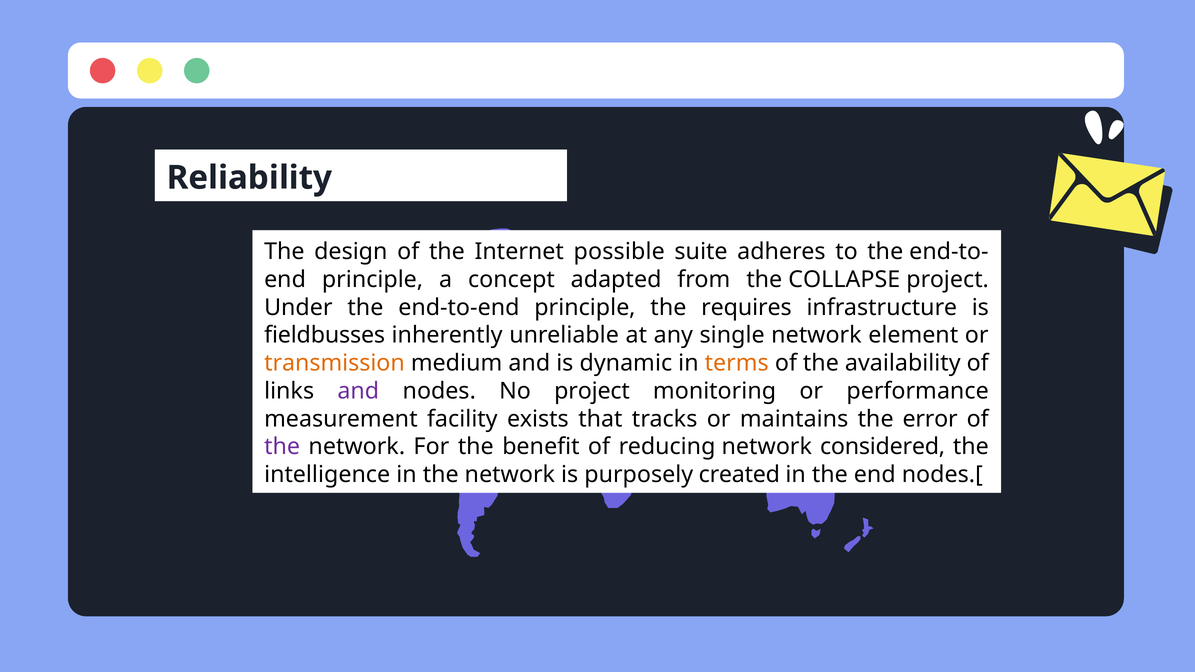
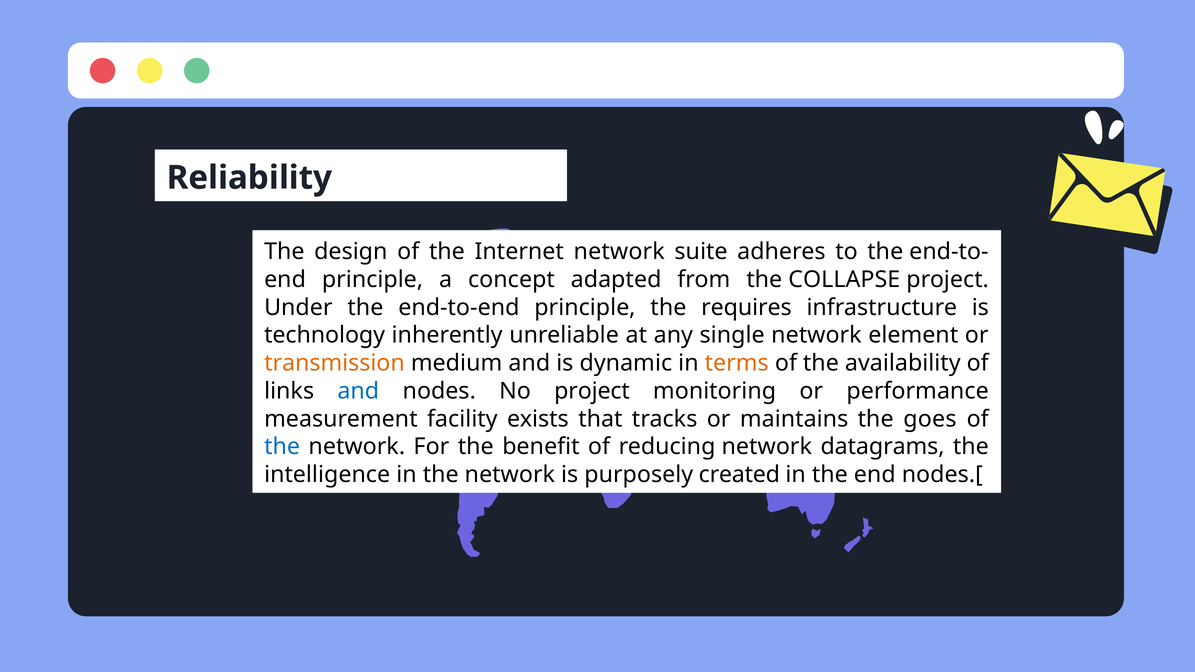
Internet possible: possible -> network
fieldbusses: fieldbusses -> technology
and at (358, 391) colour: purple -> blue
error: error -> goes
the at (282, 447) colour: purple -> blue
considered: considered -> datagrams
